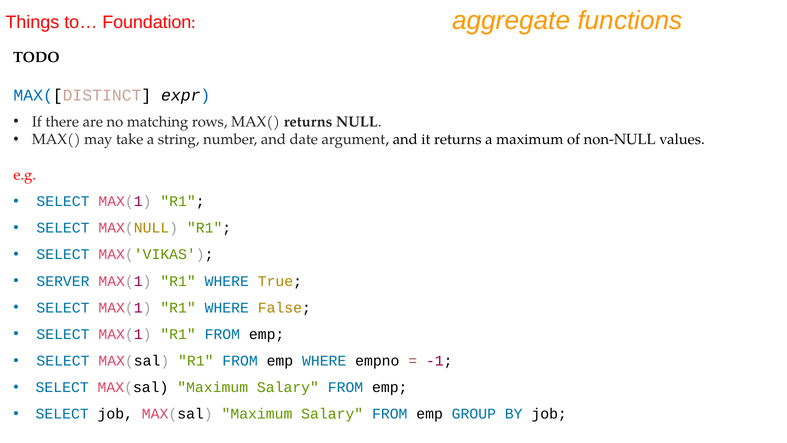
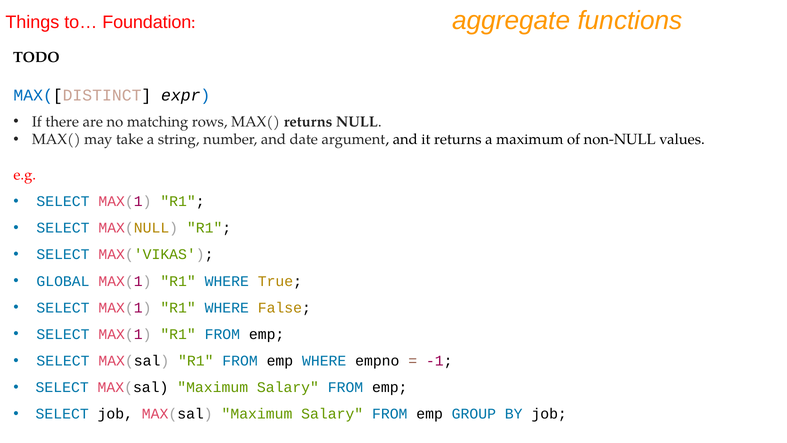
SERVER: SERVER -> GLOBAL
